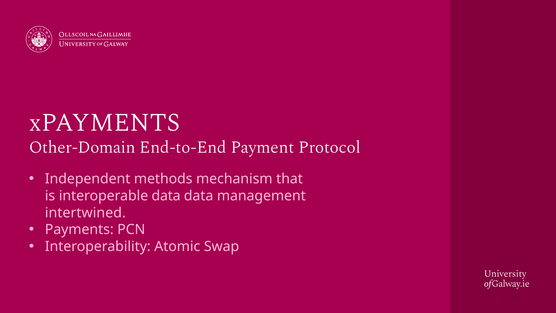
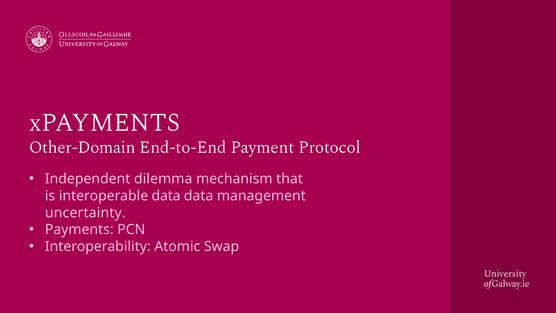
methods: methods -> dilemma
intertwined: intertwined -> uncertainty
